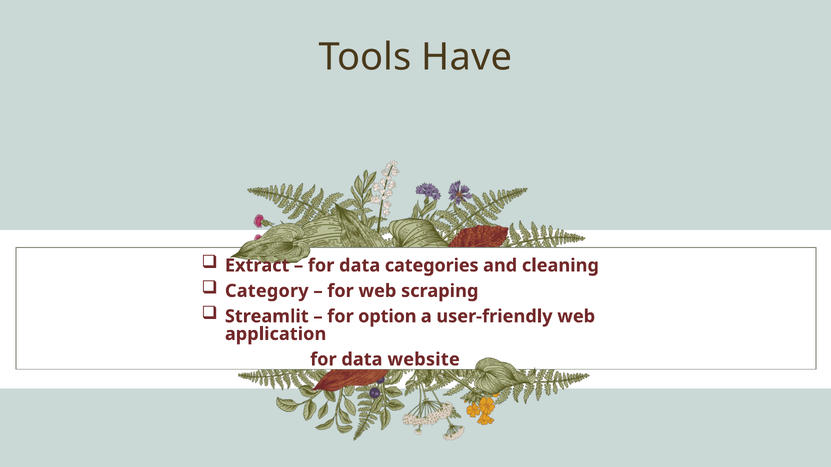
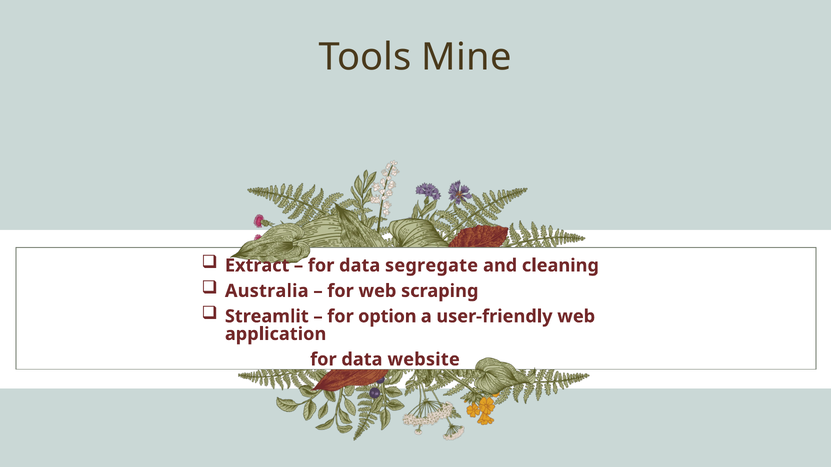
Have: Have -> Mine
categories: categories -> segregate
Category: Category -> Australia
